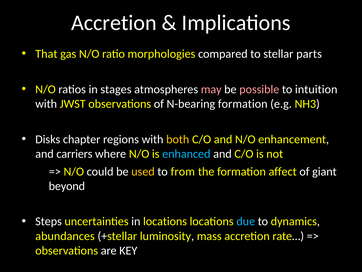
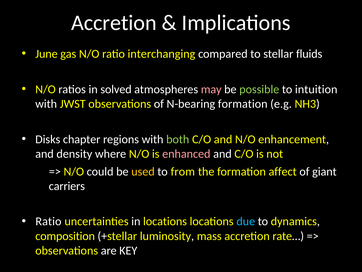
That: That -> June
morphologies: morphologies -> interchanging
parts: parts -> fluids
stages: stages -> solved
possible colour: pink -> light green
both colour: yellow -> light green
carriers: carriers -> density
enhanced colour: light blue -> pink
beyond: beyond -> carriers
Steps at (49, 221): Steps -> Ratio
abundances: abundances -> composition
